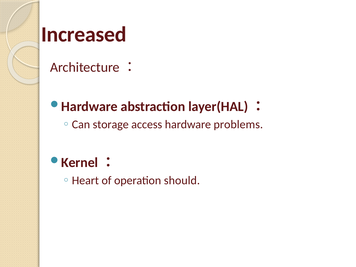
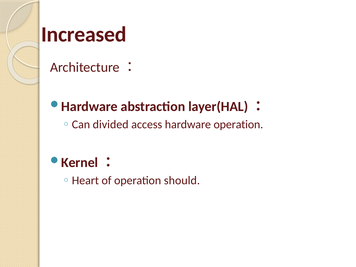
storage: storage -> divided
hardware problems: problems -> operation
